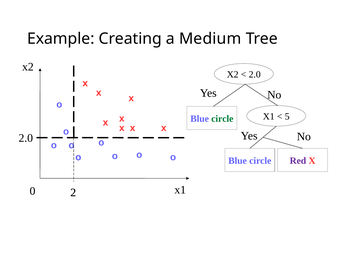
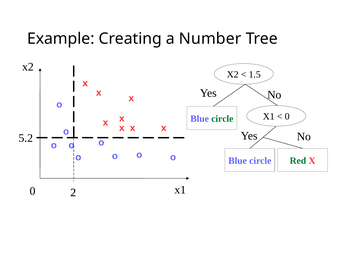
Medium: Medium -> Number
2.0 at (255, 75): 2.0 -> 1.5
5 at (287, 117): 5 -> 0
2.0 at (26, 138): 2.0 -> 5.2
Red colour: purple -> green
